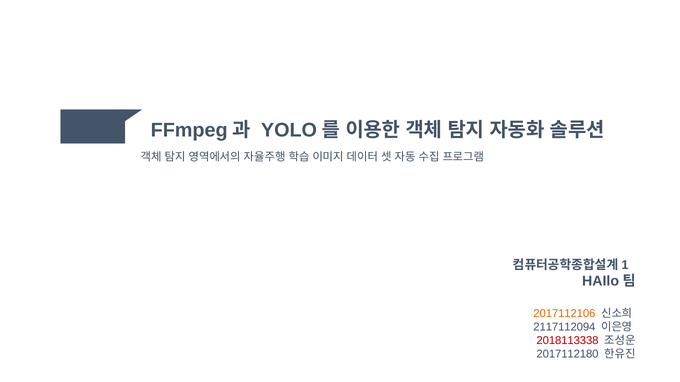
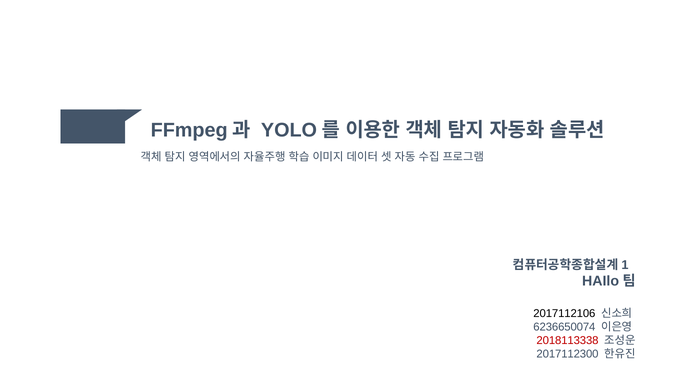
2017112106 colour: orange -> black
2117112094: 2117112094 -> 6236650074
2017112180: 2017112180 -> 2017112300
